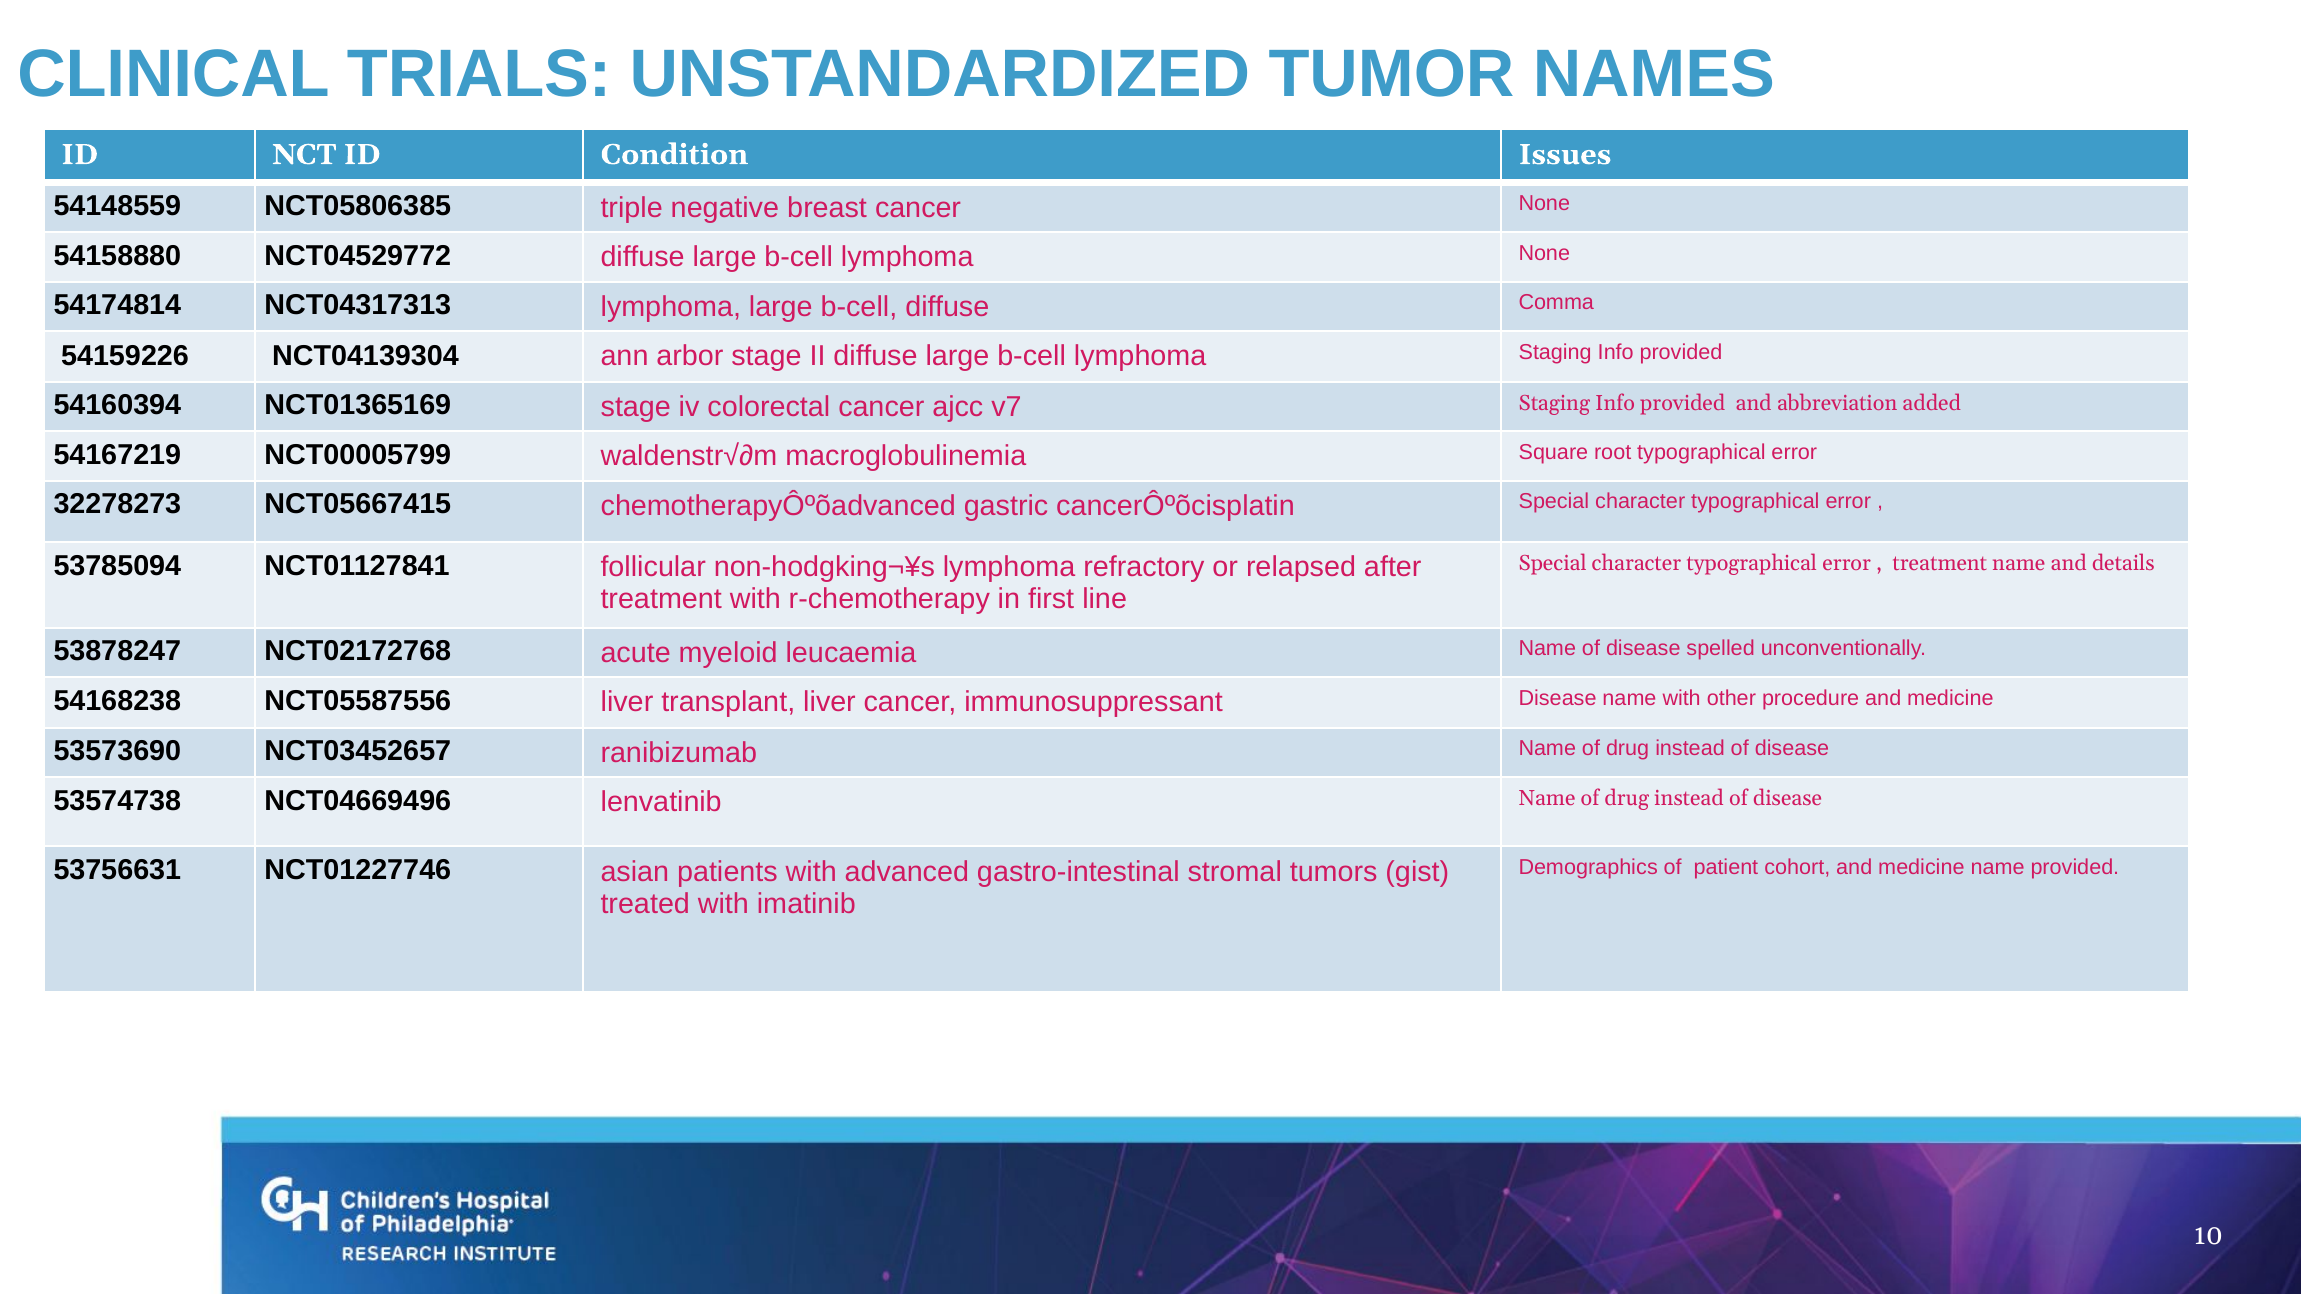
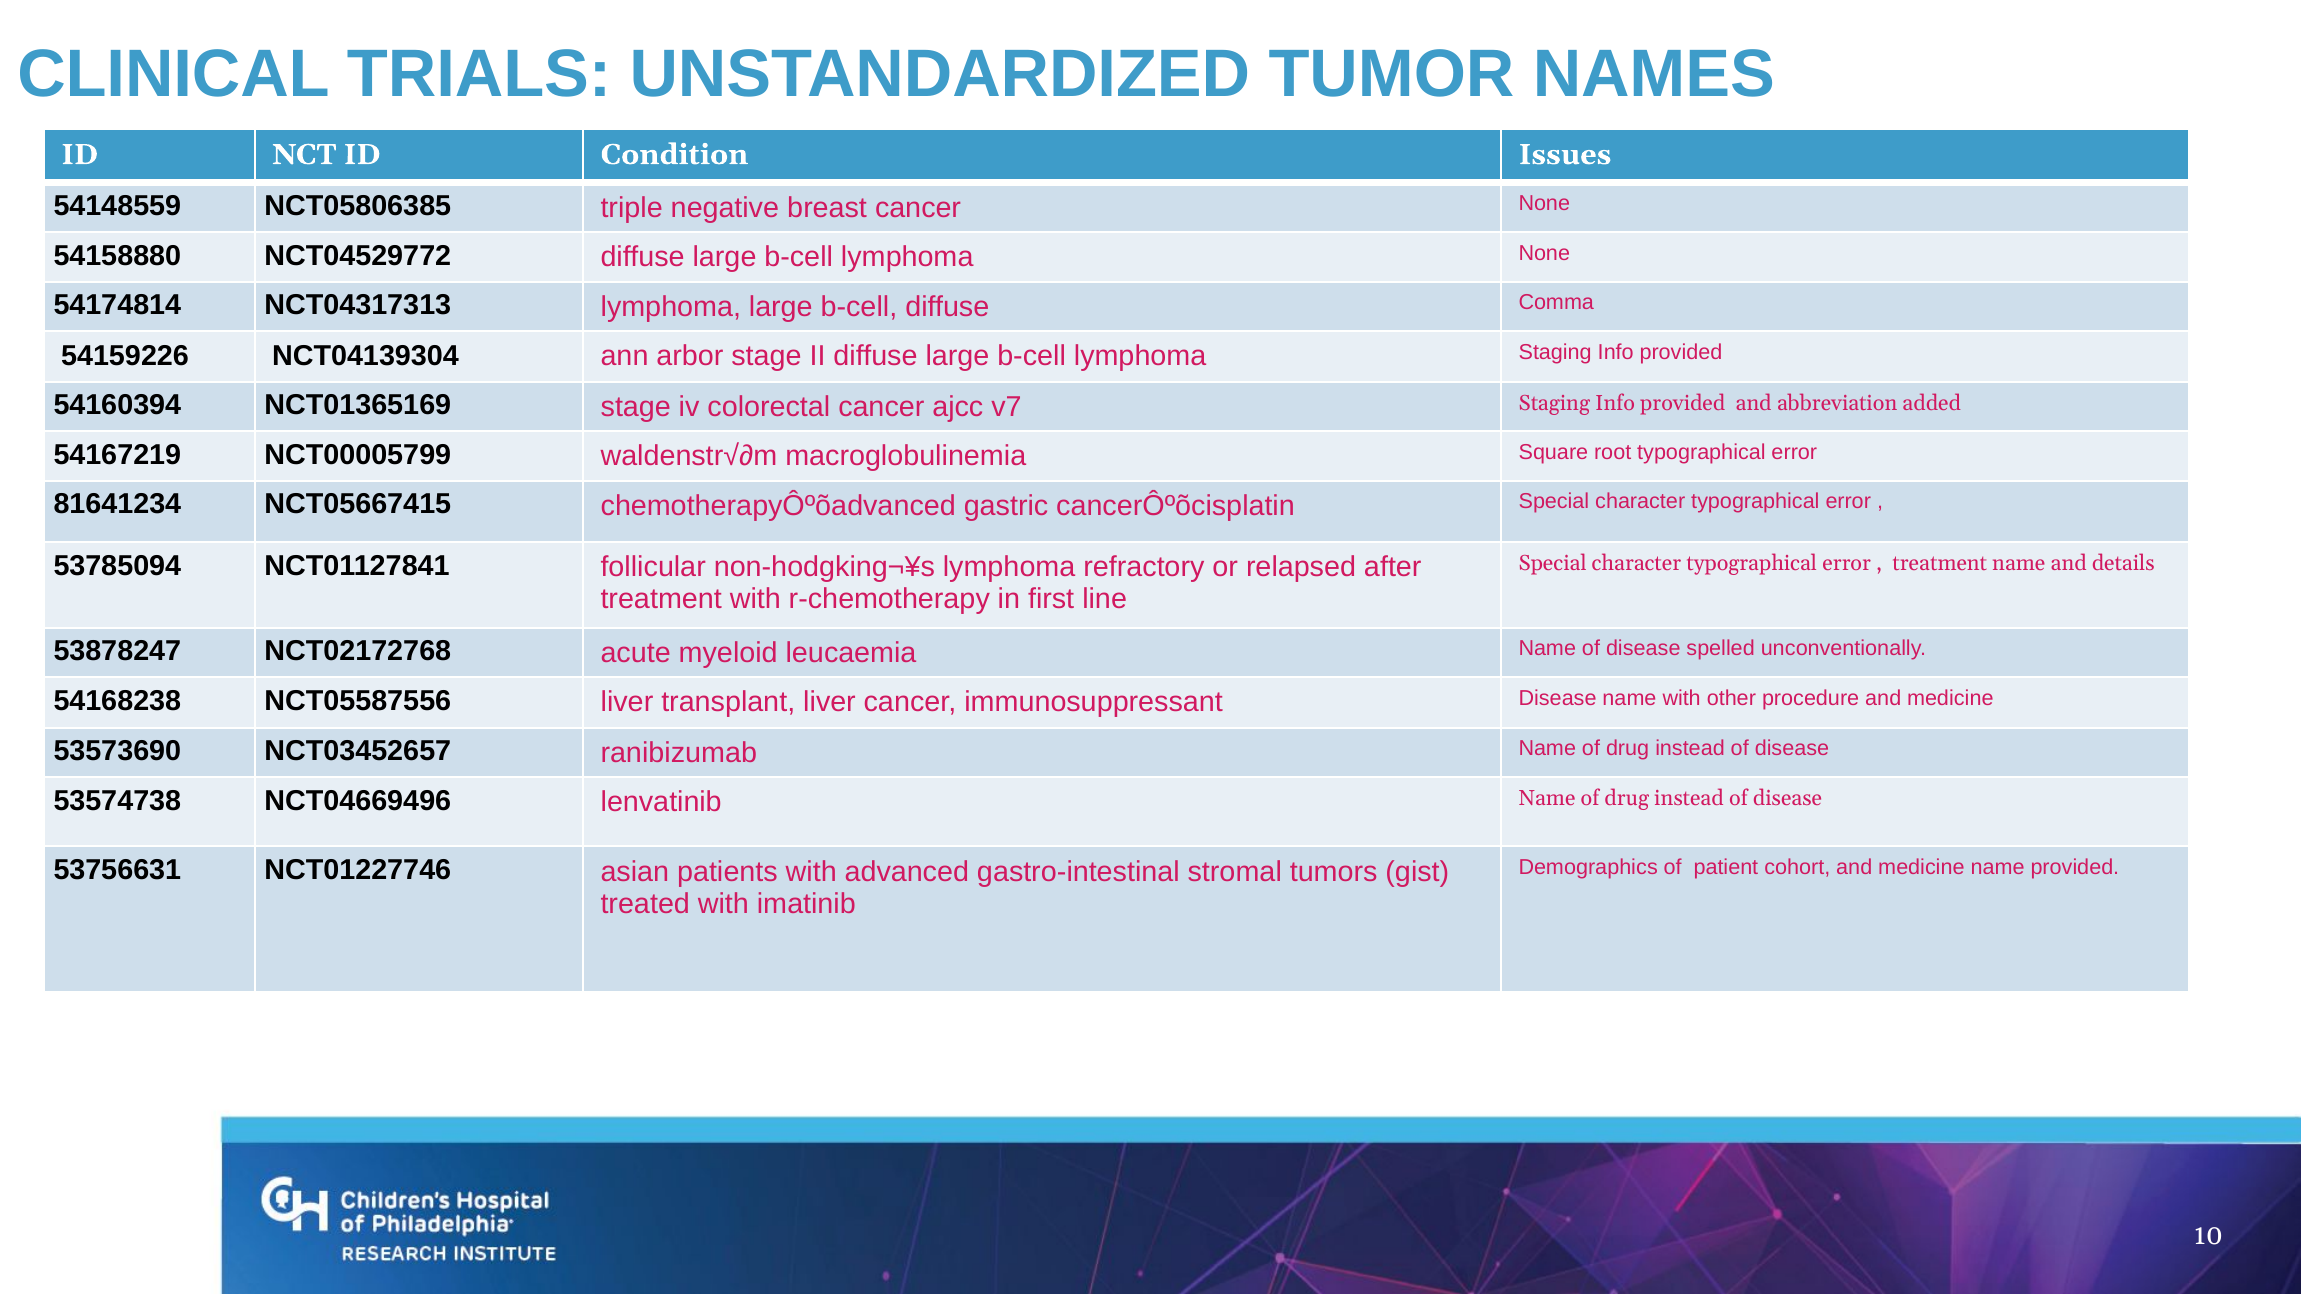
32278273: 32278273 -> 81641234
